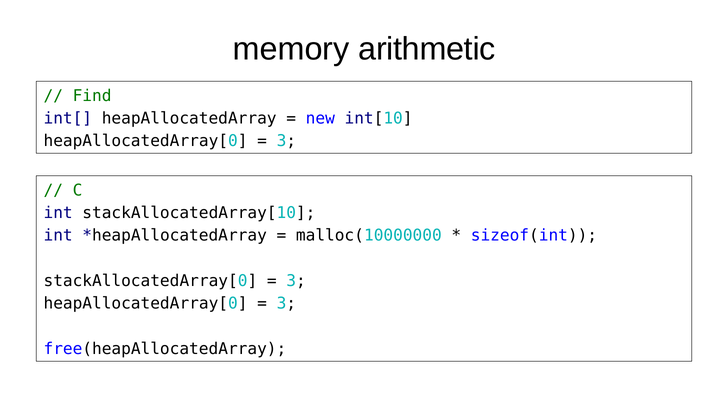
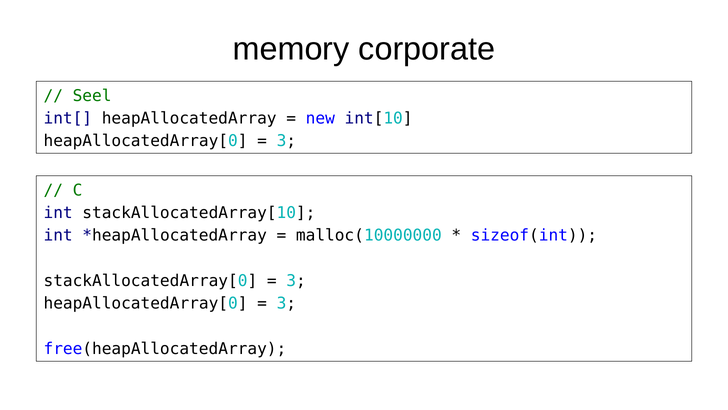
arithmetic: arithmetic -> corporate
Find: Find -> Seel
